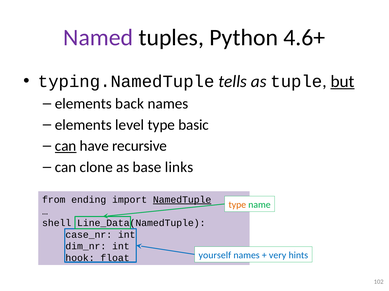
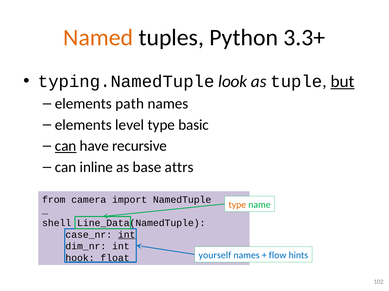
Named colour: purple -> orange
4.6+: 4.6+ -> 3.3+
tells: tells -> look
back: back -> path
clone: clone -> inline
links: links -> attrs
ending: ending -> camera
NamedTuple underline: present -> none
int at (127, 235) underline: none -> present
very: very -> flow
